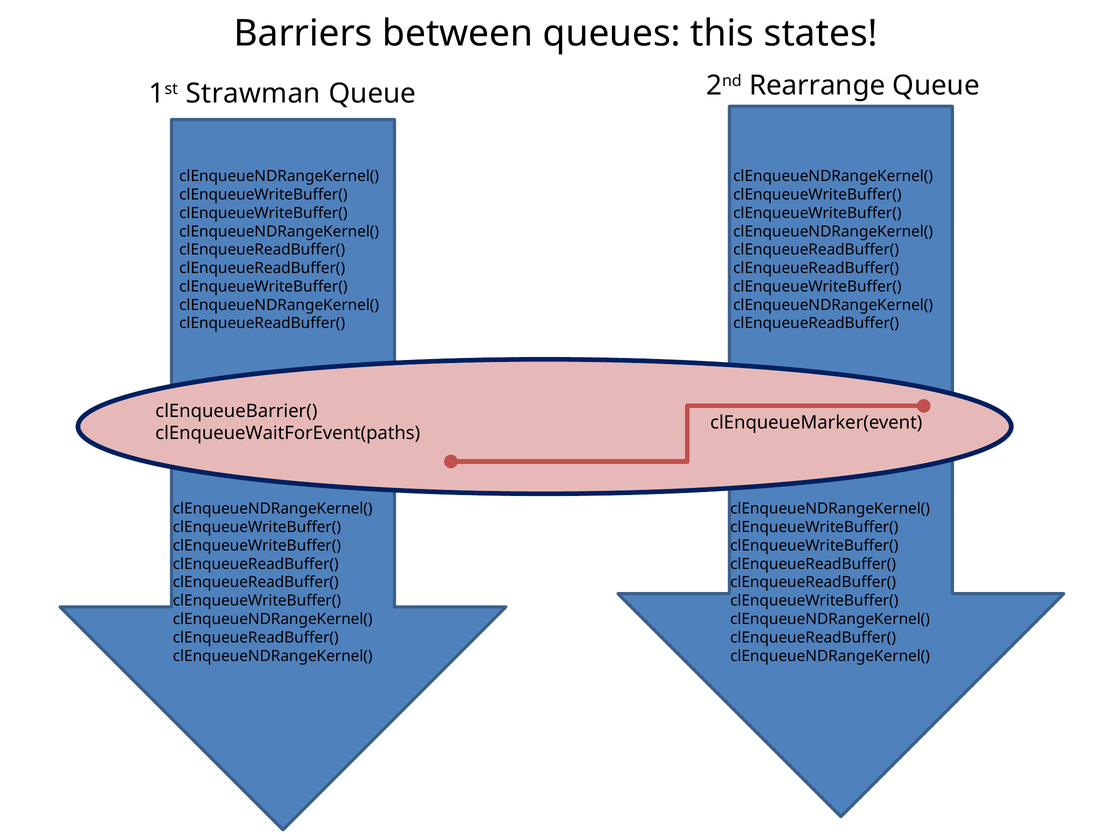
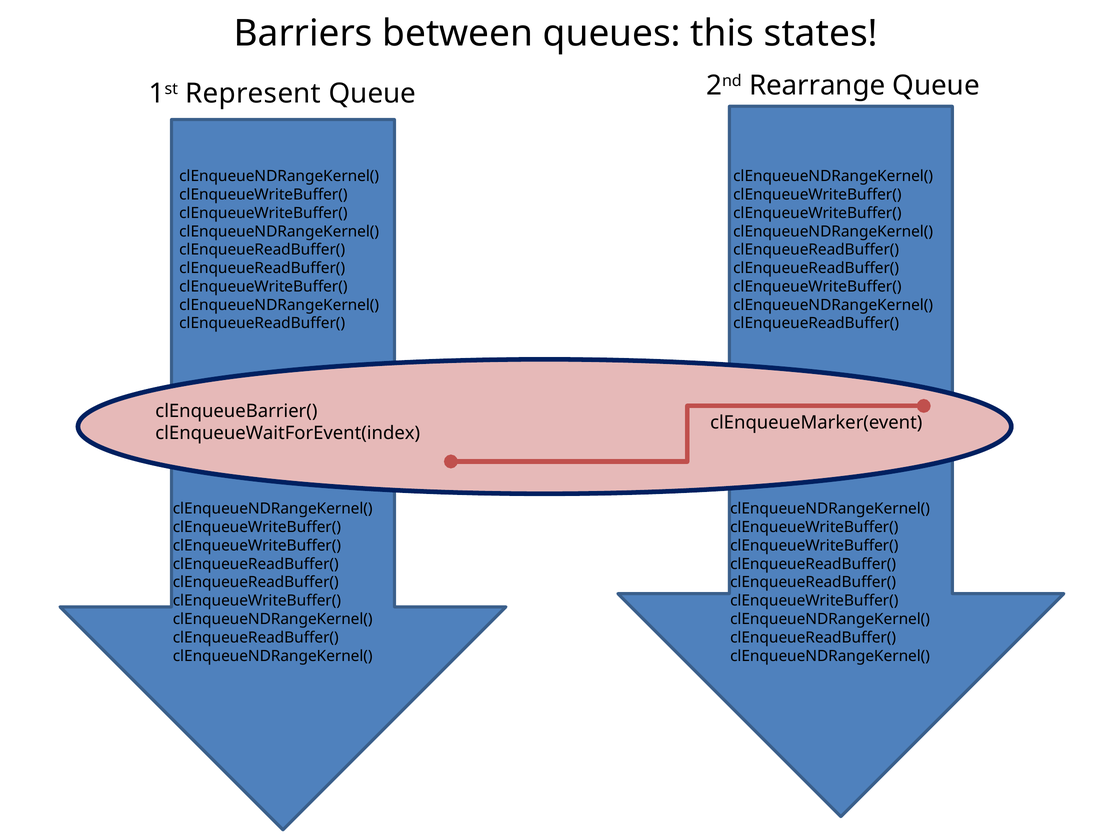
Strawman: Strawman -> Represent
clEnqueueWaitForEvent(paths: clEnqueueWaitForEvent(paths -> clEnqueueWaitForEvent(index
